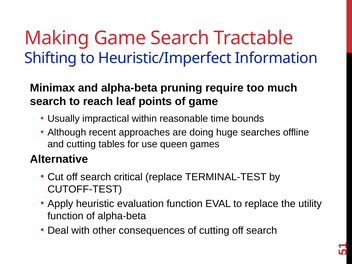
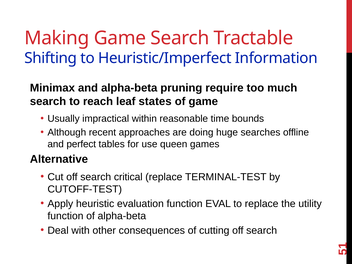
points: points -> states
and cutting: cutting -> perfect
